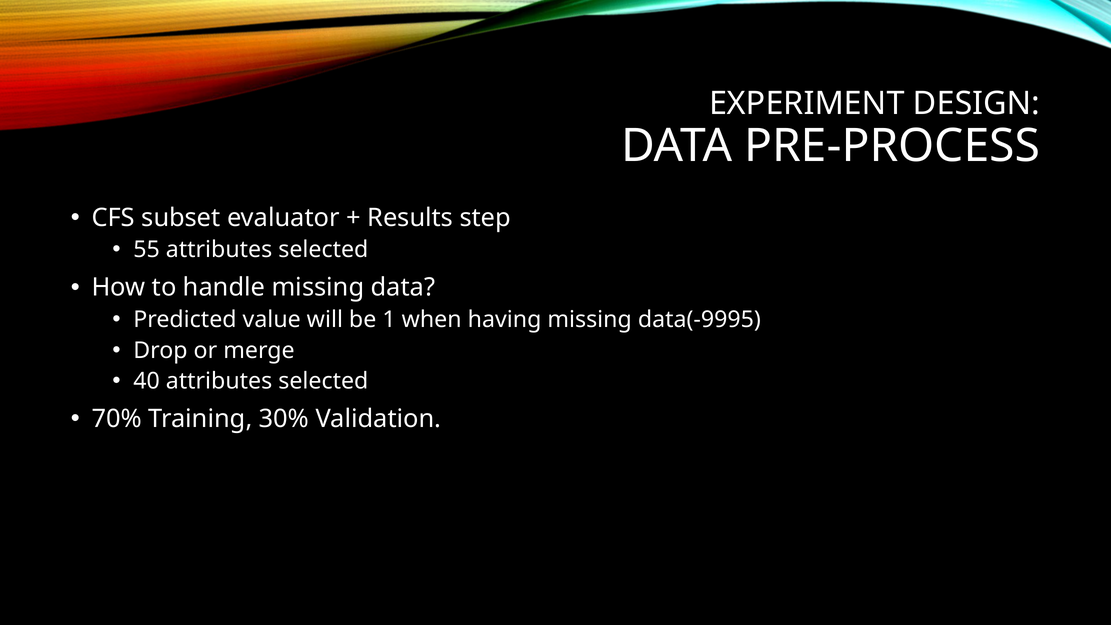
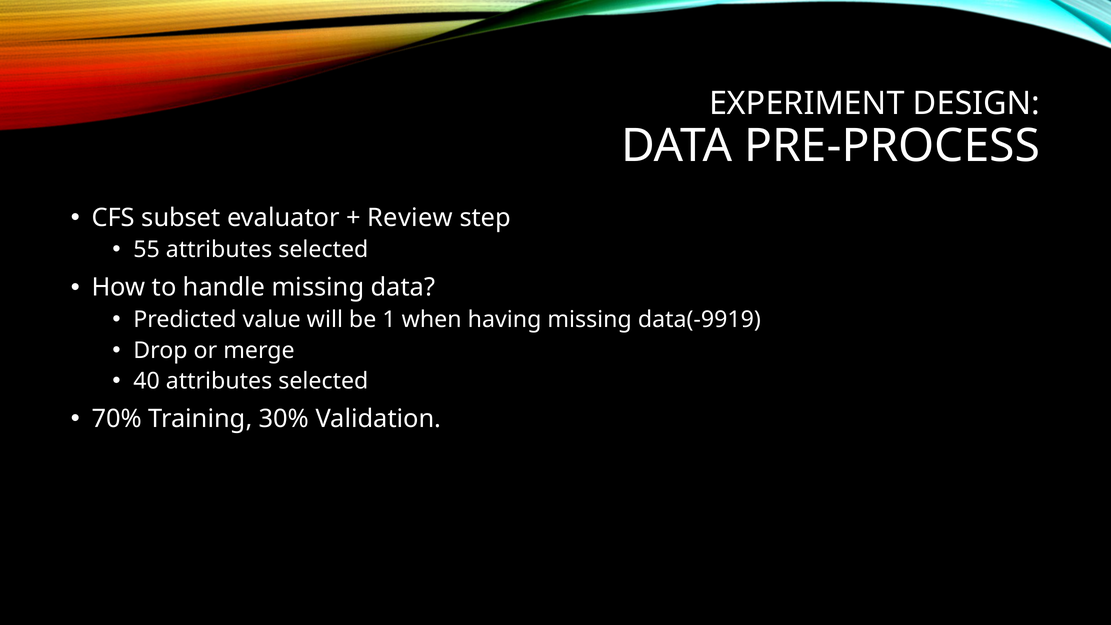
Results: Results -> Review
data(-9995: data(-9995 -> data(-9919
